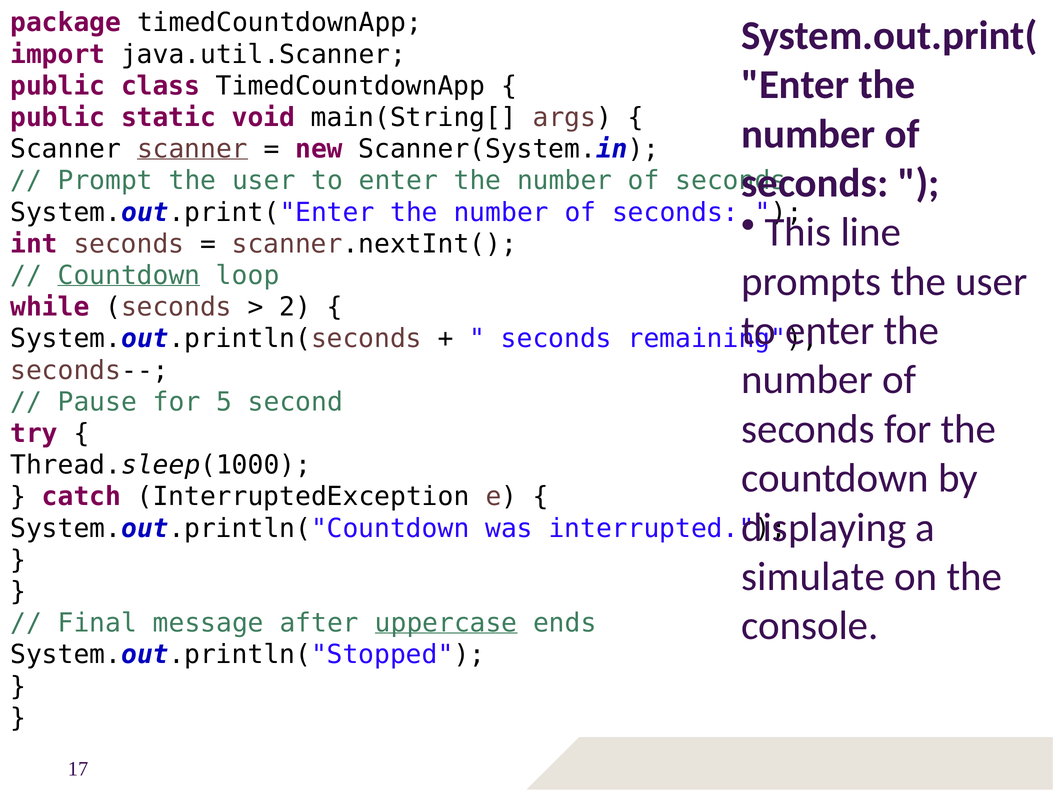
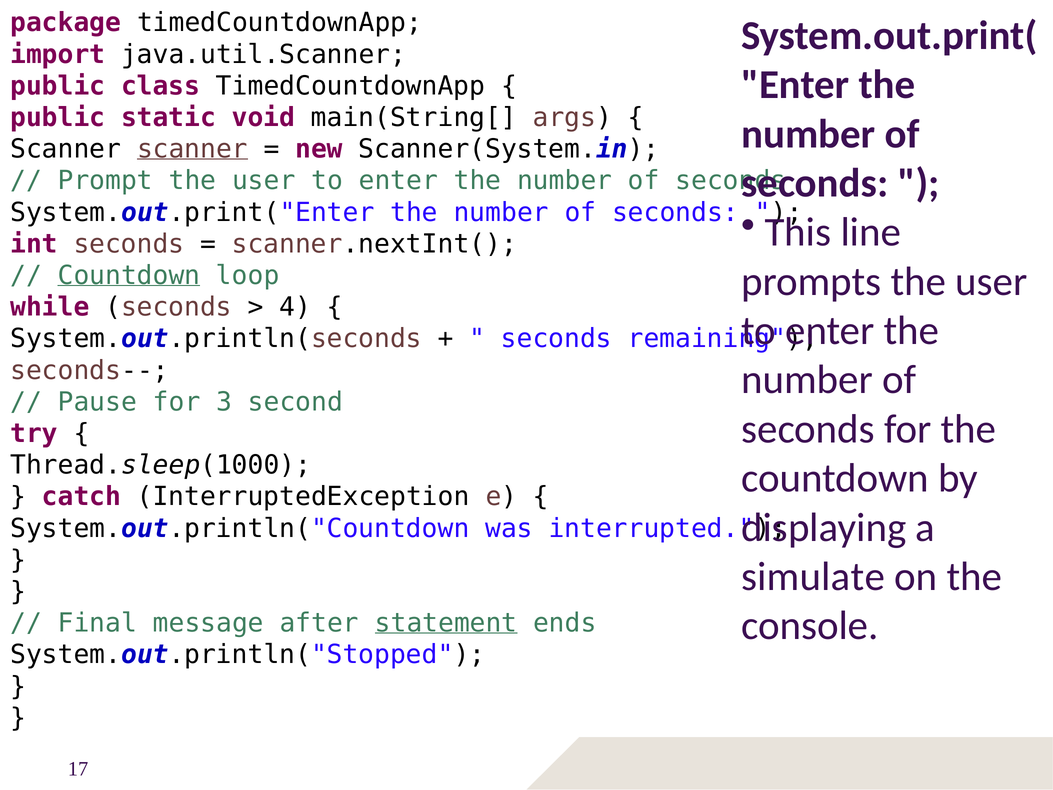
2: 2 -> 4
5: 5 -> 3
uppercase: uppercase -> statement
